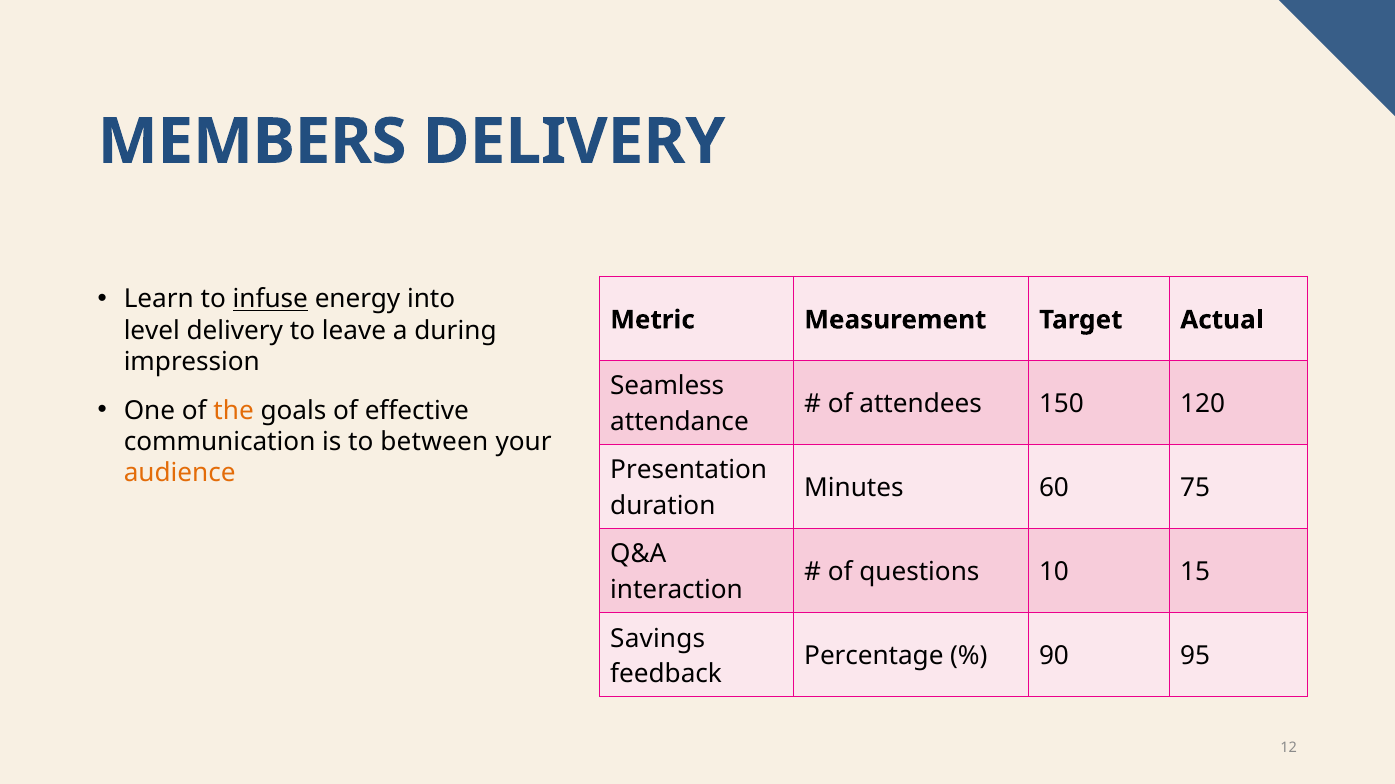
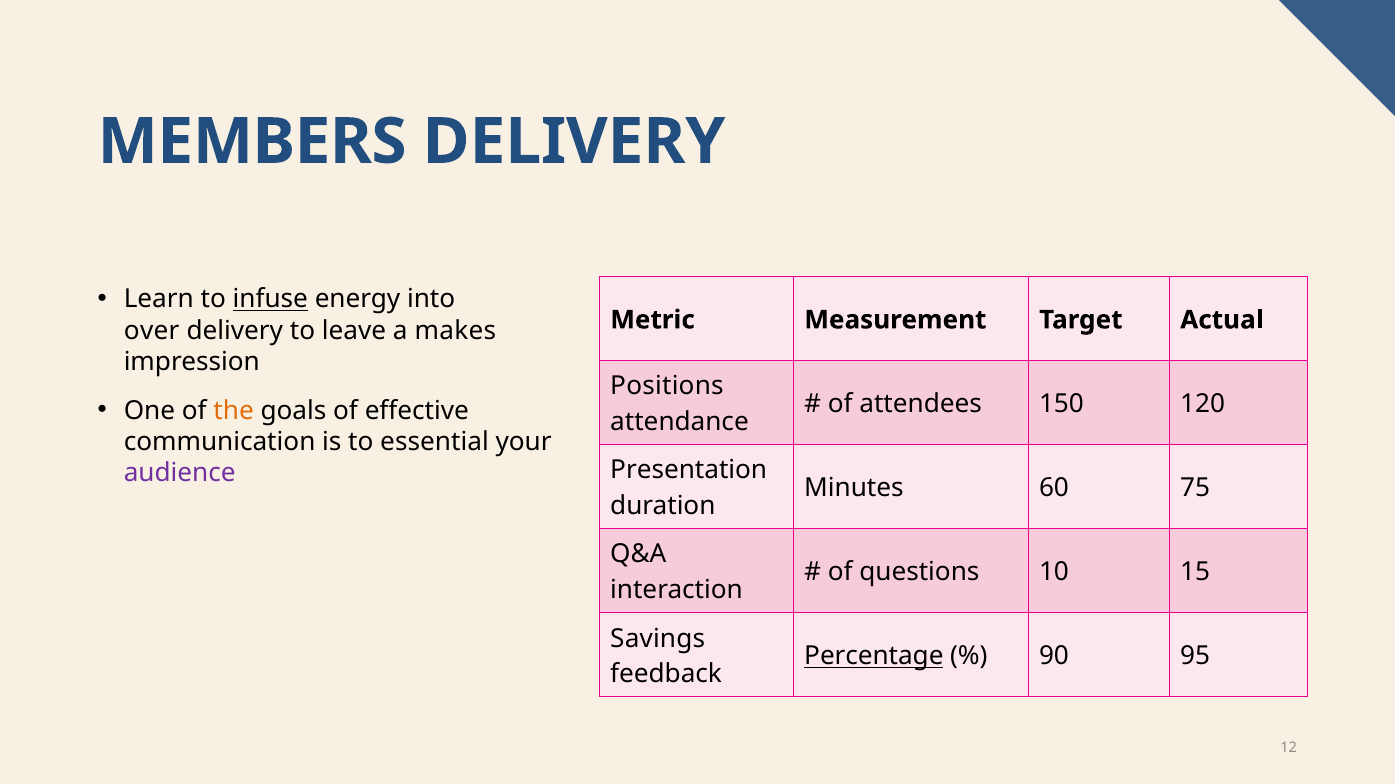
level: level -> over
during: during -> makes
Seamless: Seamless -> Positions
between: between -> essential
audience colour: orange -> purple
Percentage underline: none -> present
